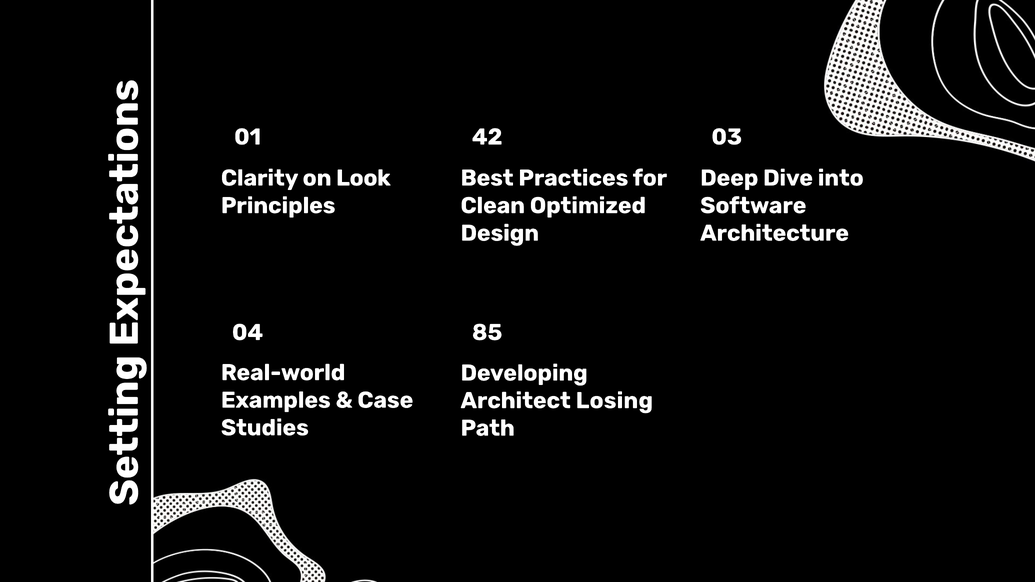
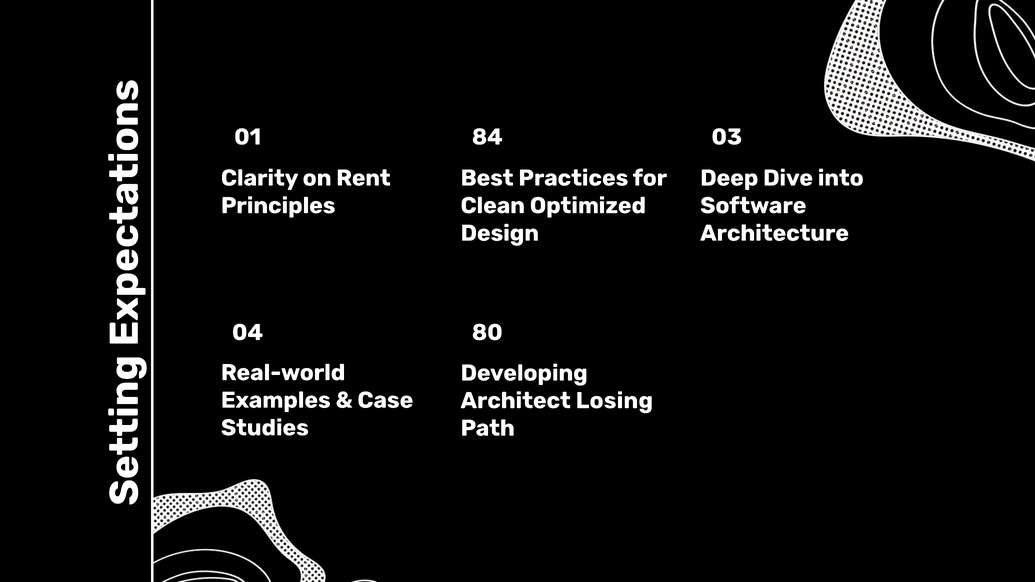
42: 42 -> 84
Look: Look -> Rent
85: 85 -> 80
